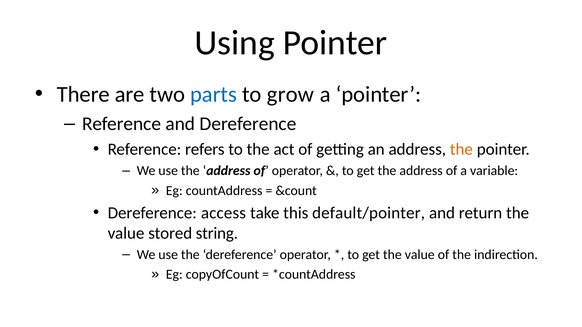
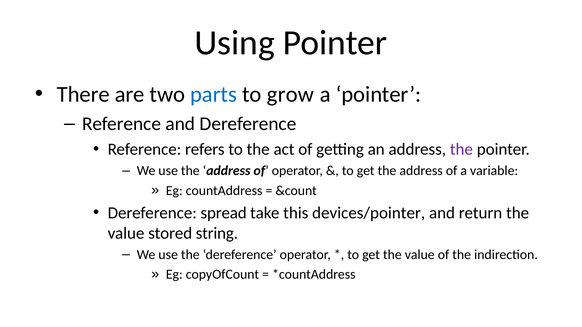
the at (461, 150) colour: orange -> purple
access: access -> spread
default/pointer: default/pointer -> devices/pointer
